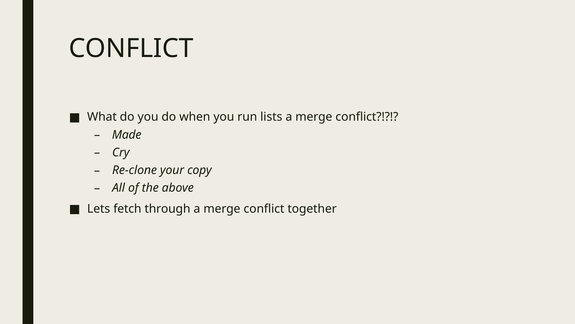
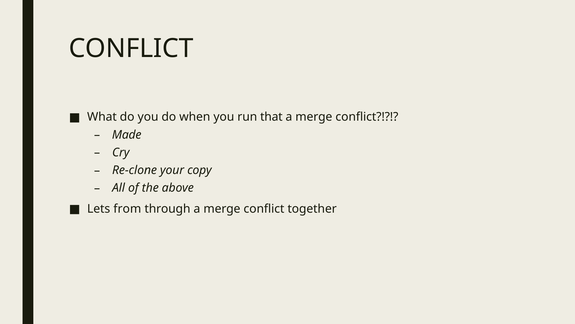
lists: lists -> that
fetch: fetch -> from
